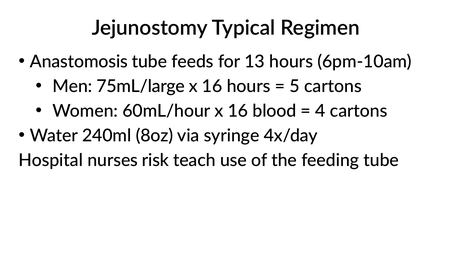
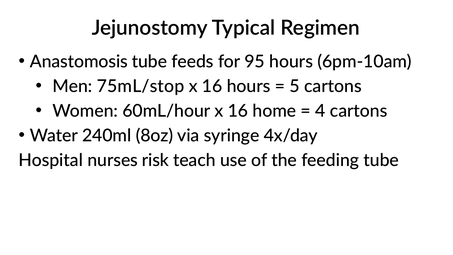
13: 13 -> 95
75mL/large: 75mL/large -> 75mL/stop
blood: blood -> home
